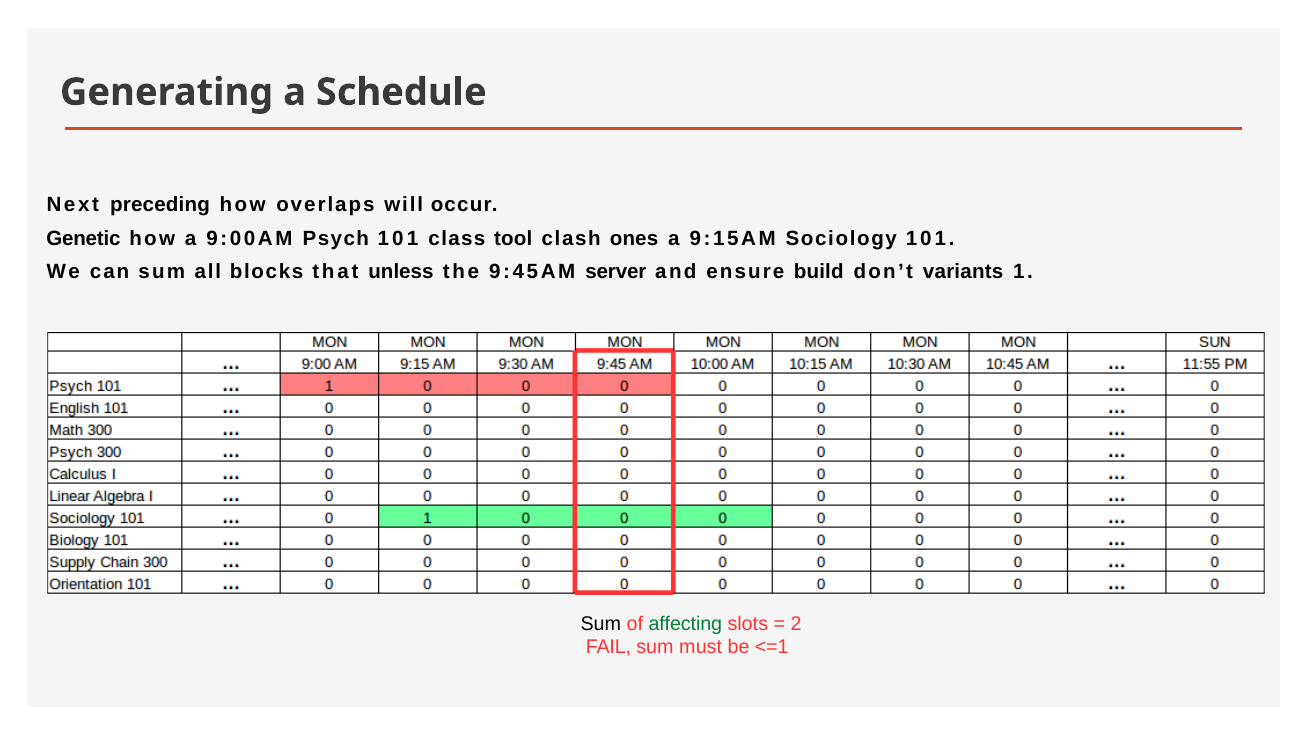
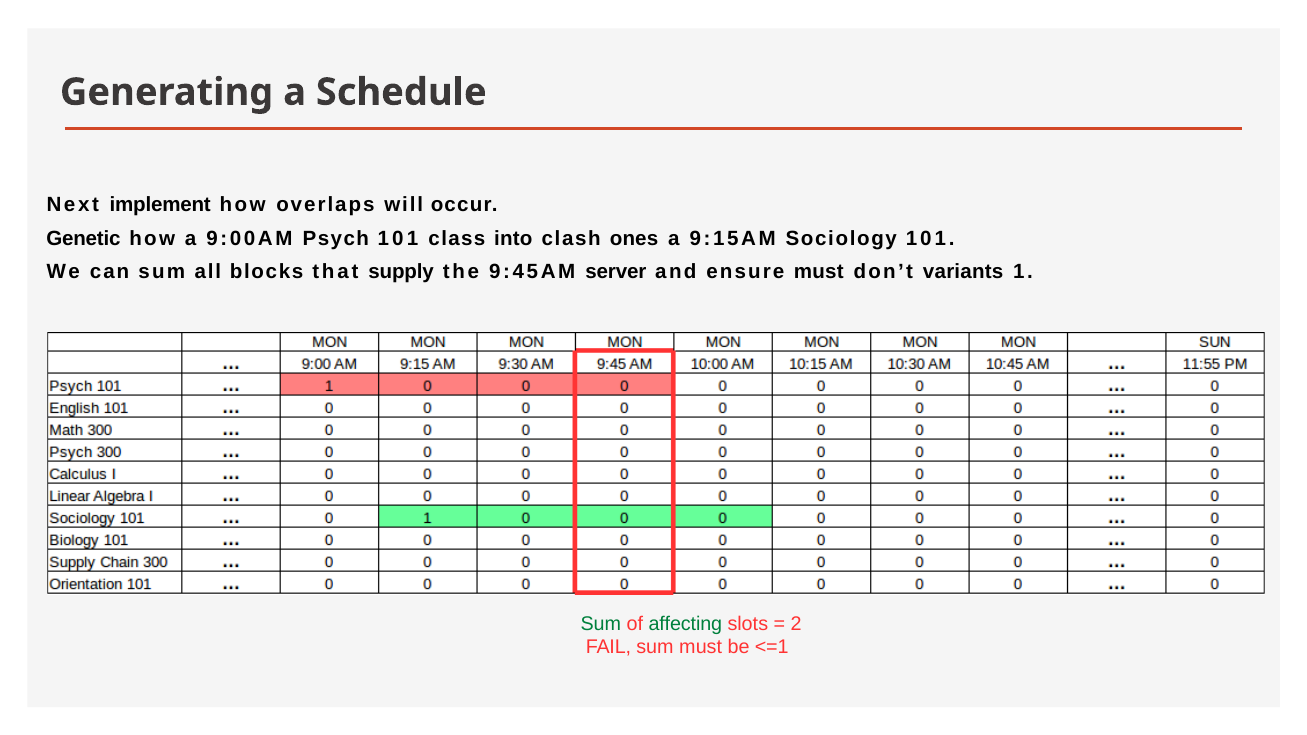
preceding: preceding -> implement
tool: tool -> into
unless: unless -> supply
ensure build: build -> must
Sum at (601, 625) colour: black -> green
